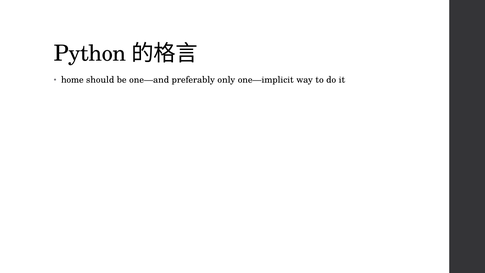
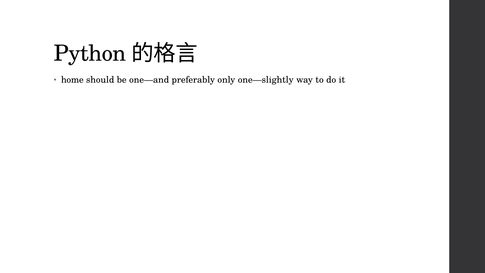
one—implicit: one—implicit -> one—slightly
